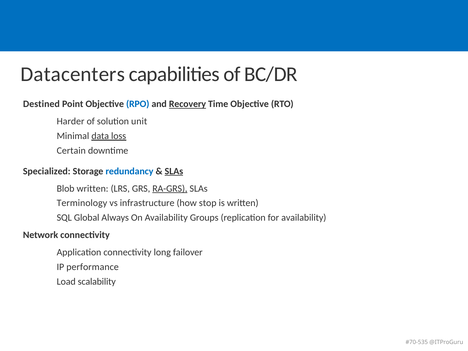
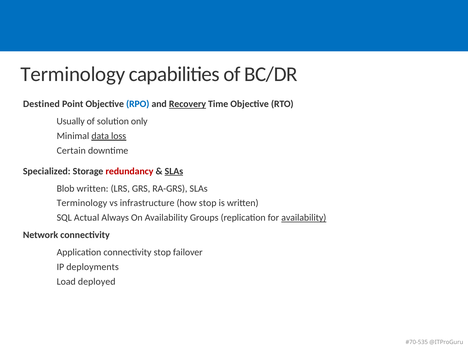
Datacenters at (73, 74): Datacenters -> Terminology
Harder: Harder -> Usually
unit: unit -> only
redundancy colour: blue -> red
RA-GRS underline: present -> none
Global: Global -> Actual
availability at (304, 218) underline: none -> present
connectivity long: long -> stop
performance: performance -> deployments
scalability: scalability -> deployed
